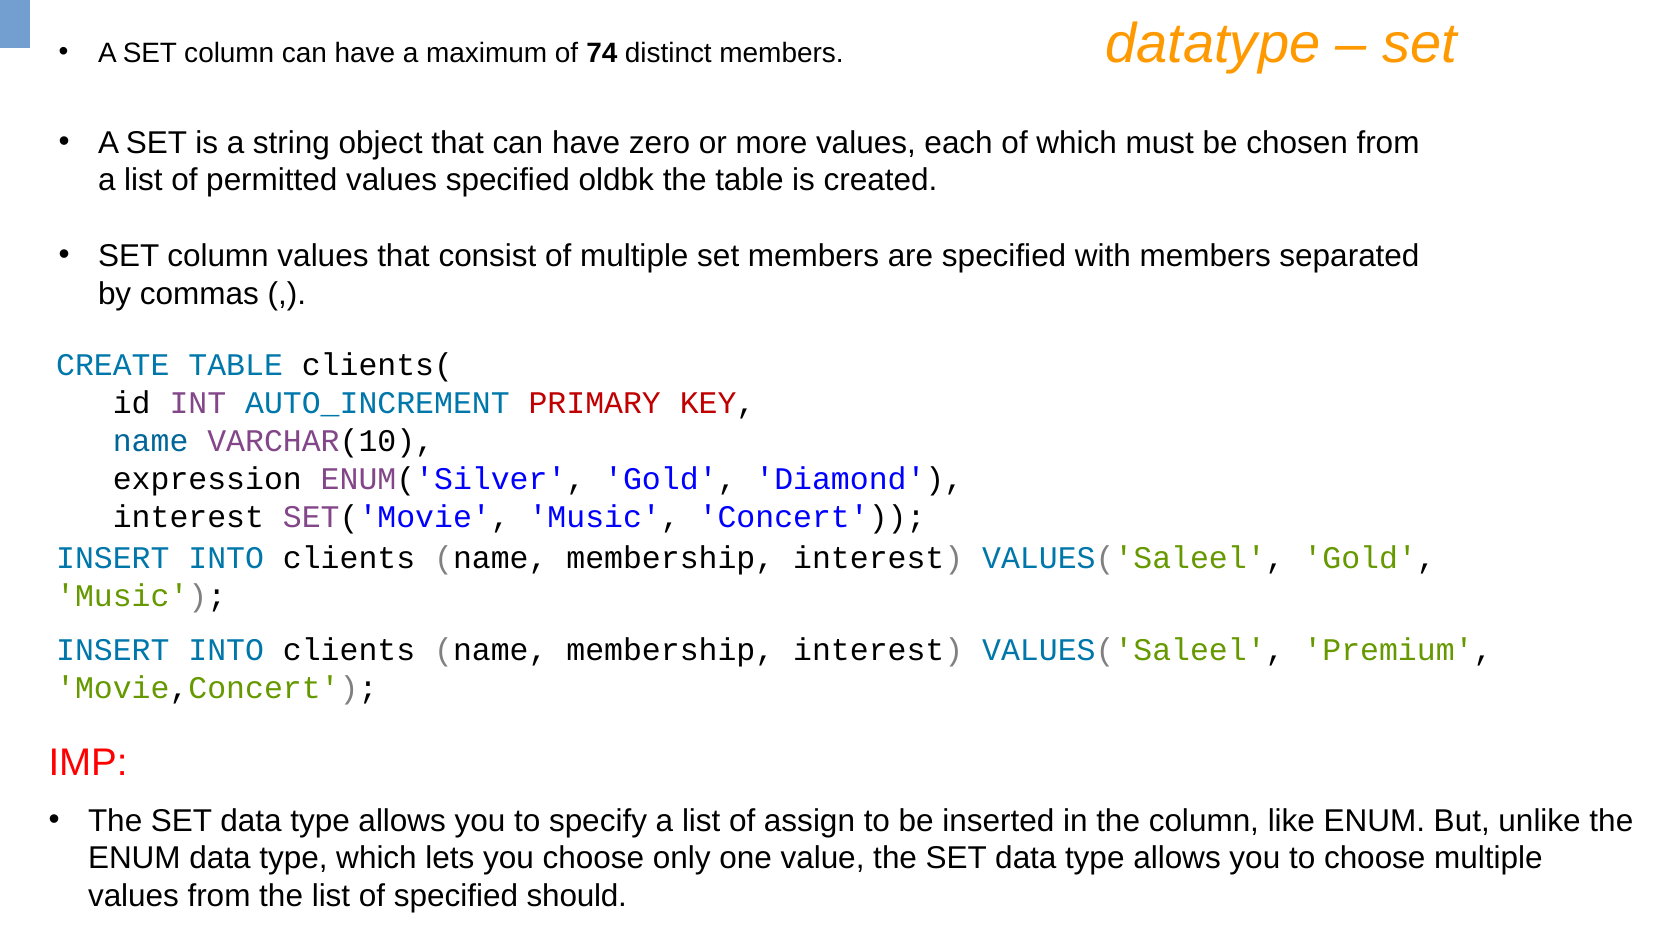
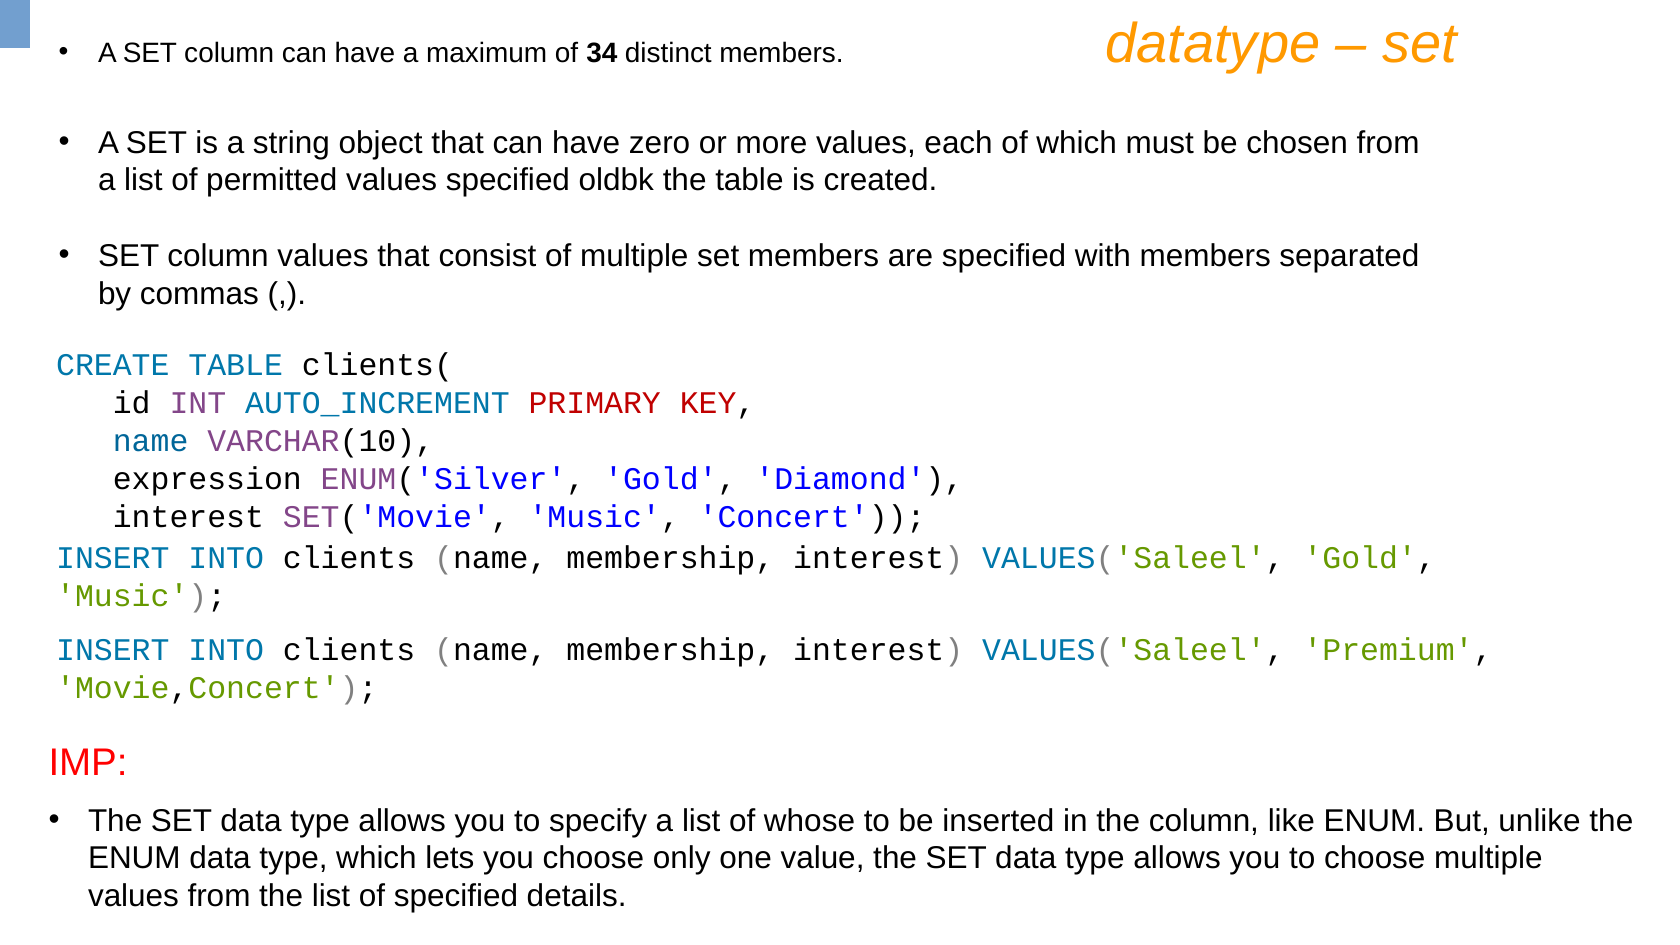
74: 74 -> 34
assign: assign -> whose
should: should -> details
